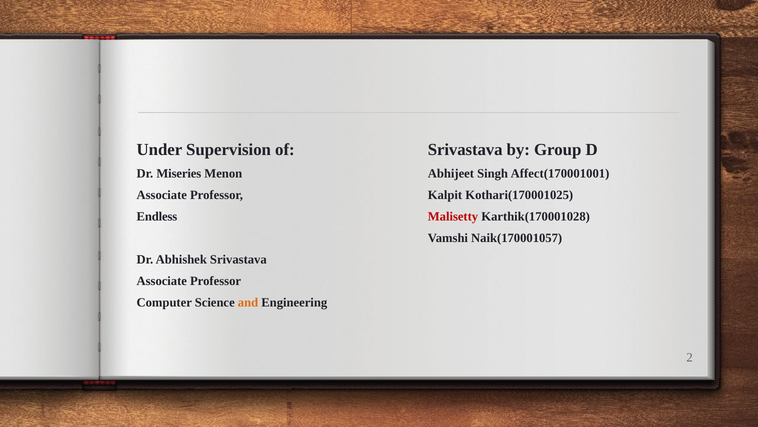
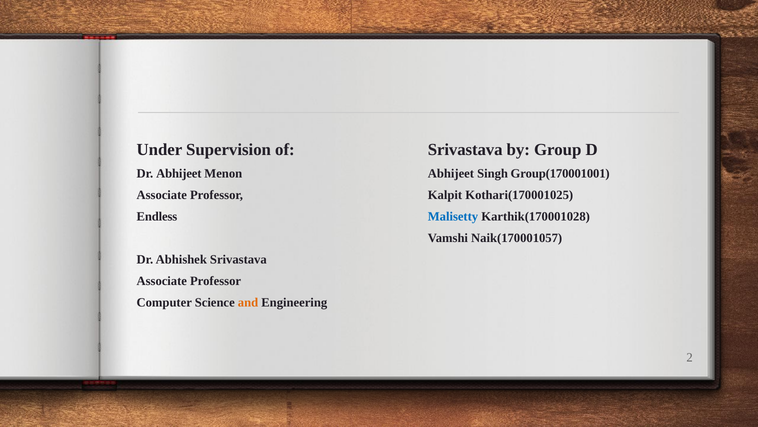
Dr Miseries: Miseries -> Abhijeet
Affect(170001001: Affect(170001001 -> Group(170001001
Malisetty colour: red -> blue
